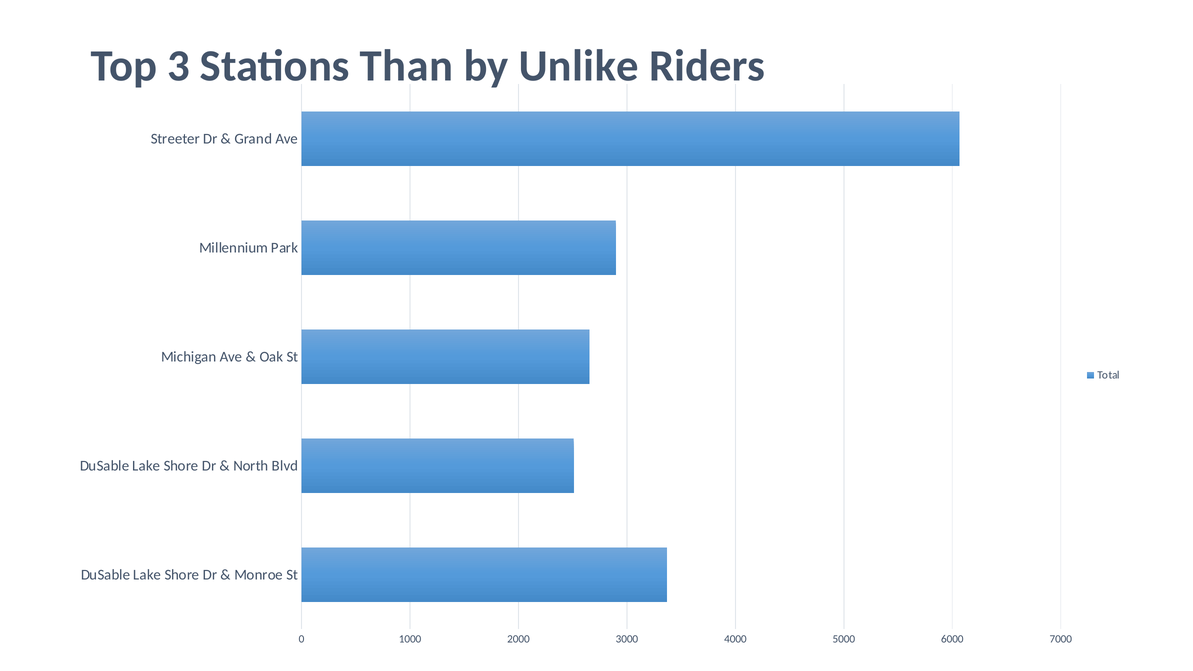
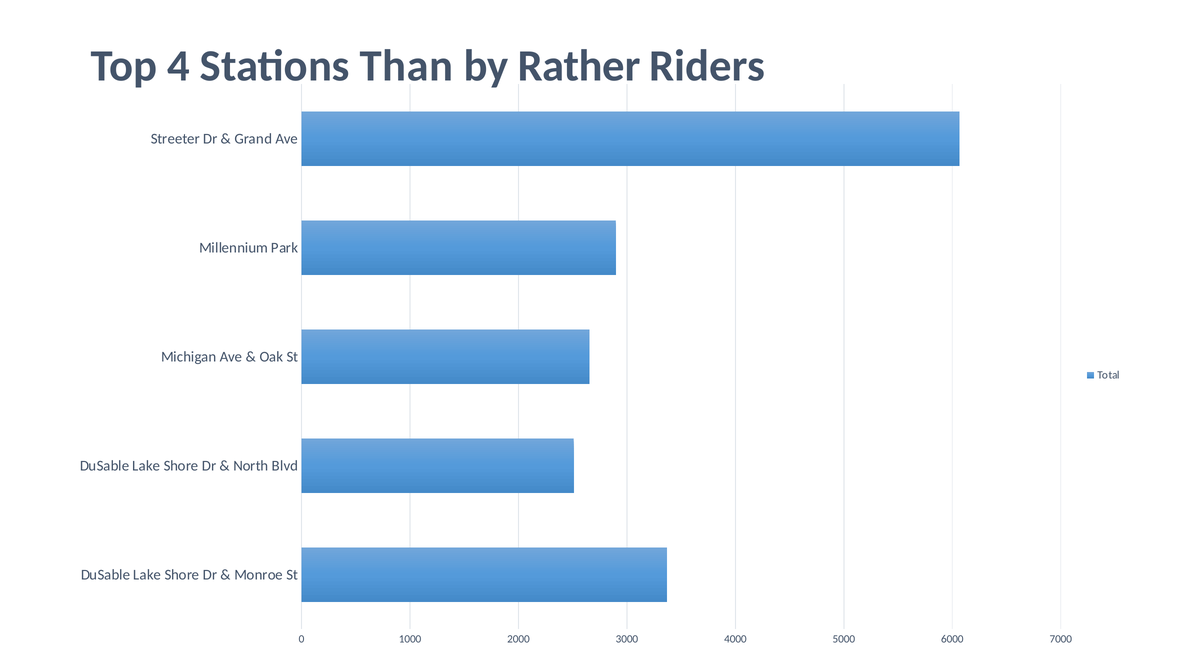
3: 3 -> 4
Unlike: Unlike -> Rather
